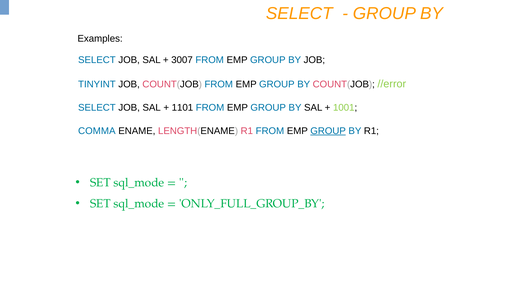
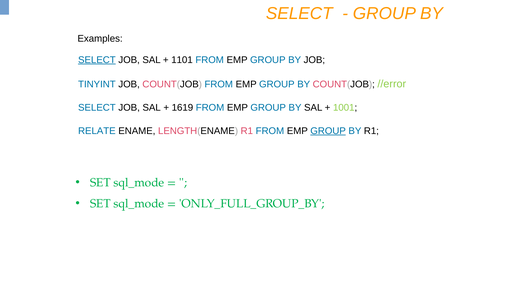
SELECT at (97, 60) underline: none -> present
3007: 3007 -> 1101
1101: 1101 -> 1619
COMMA: COMMA -> RELATE
